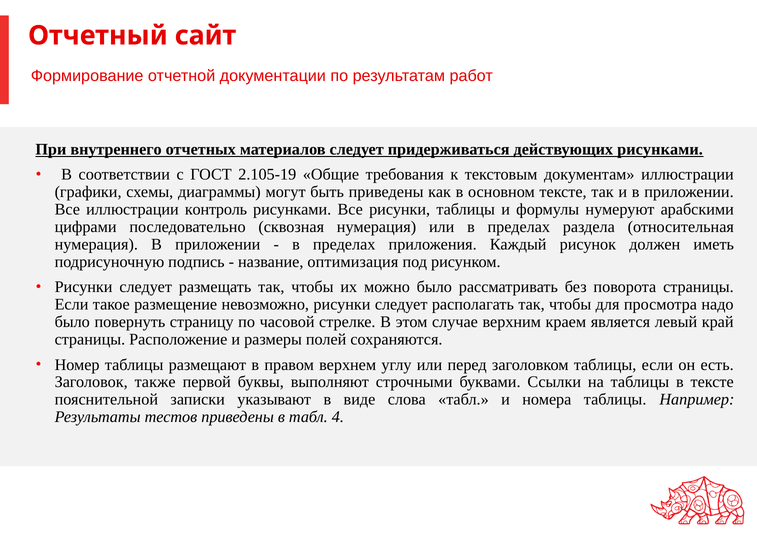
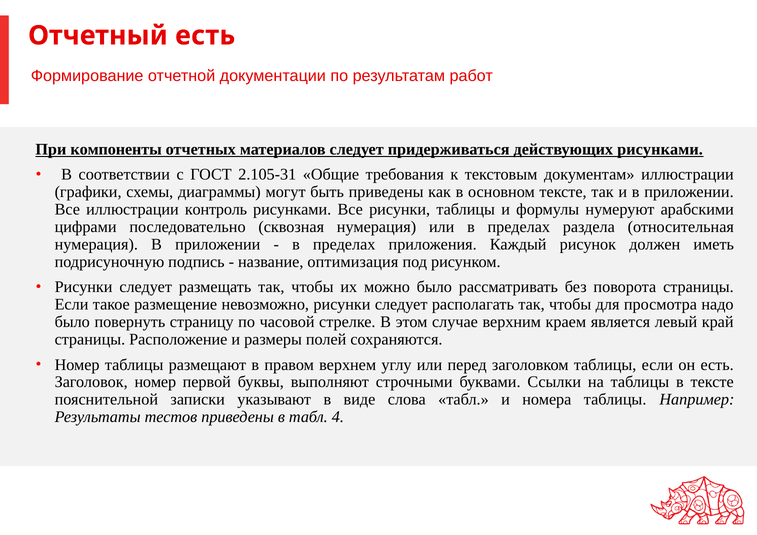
Отчетный сайт: сайт -> есть
внутреннего: внутреннего -> компоненты
2.105-19: 2.105-19 -> 2.105-31
Заголовок также: также -> номер
